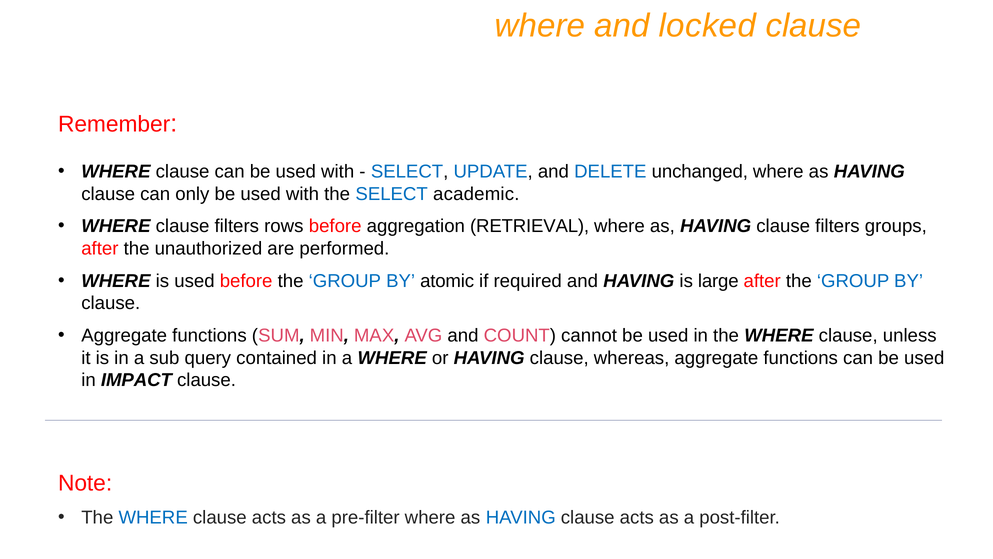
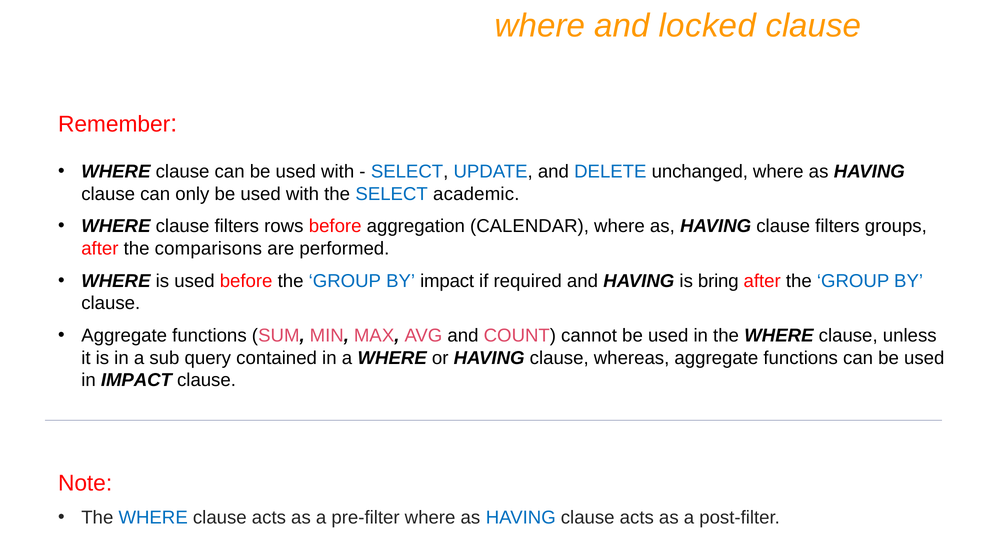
RETRIEVAL: RETRIEVAL -> CALENDAR
unauthorized: unauthorized -> comparisons
BY atomic: atomic -> impact
large: large -> bring
